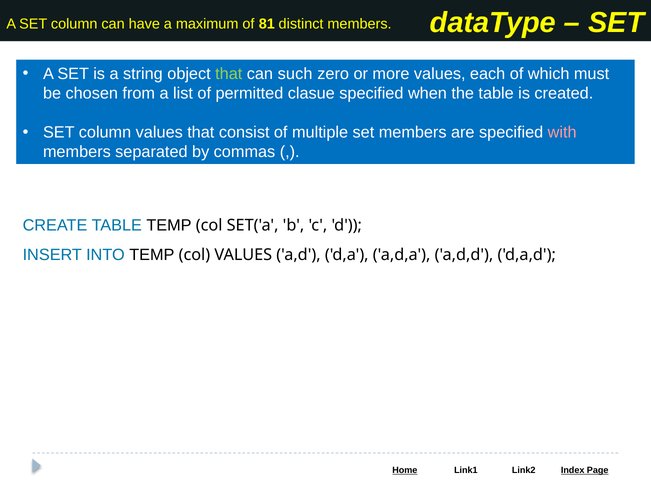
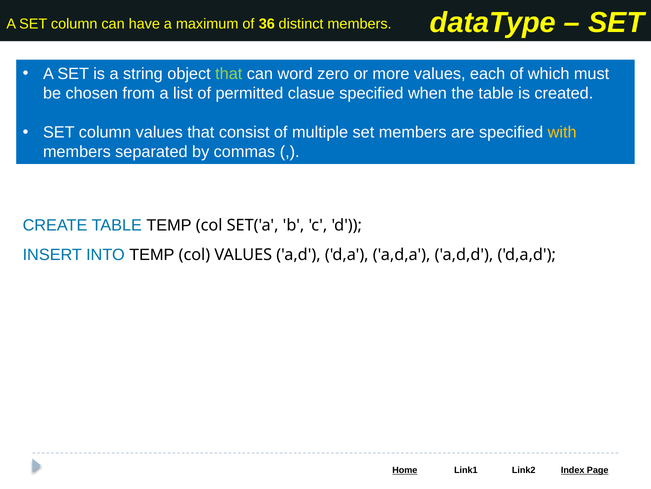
81: 81 -> 36
such: such -> word
with colour: pink -> yellow
